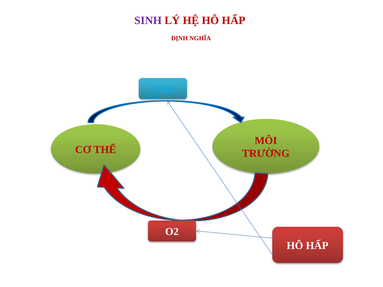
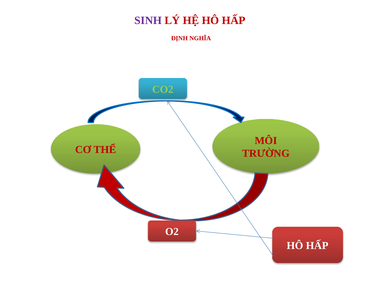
CO2 colour: light blue -> light green
